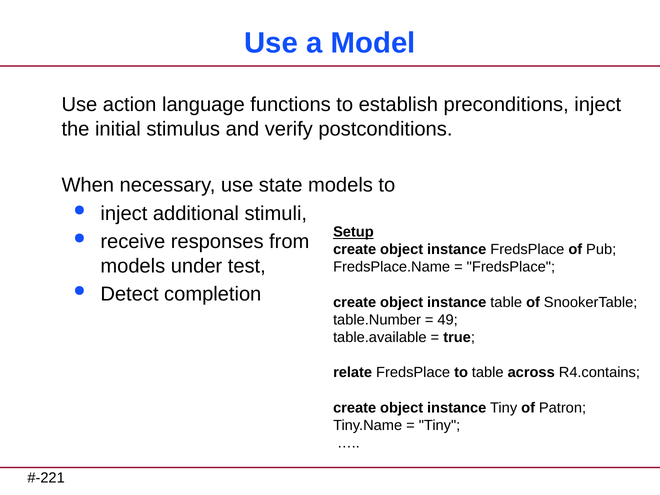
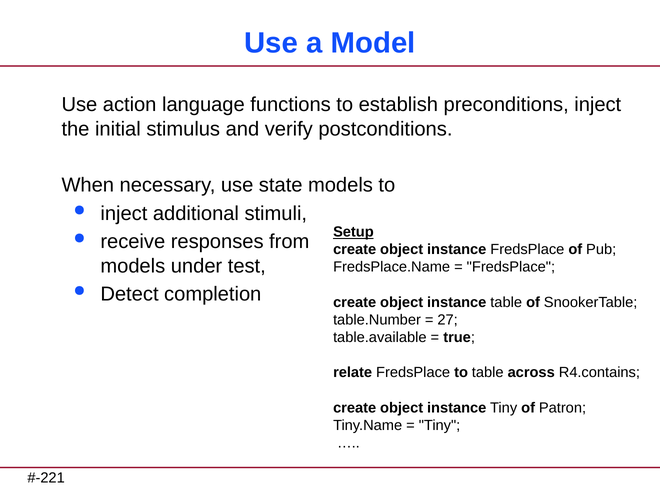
49: 49 -> 27
